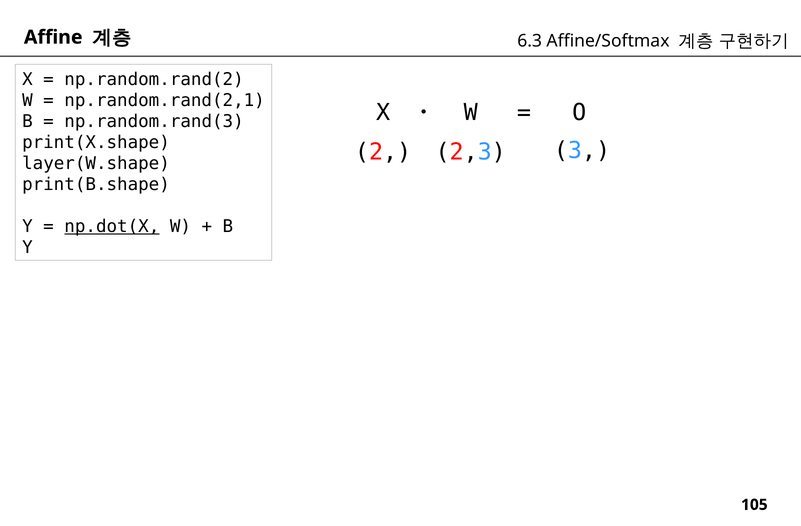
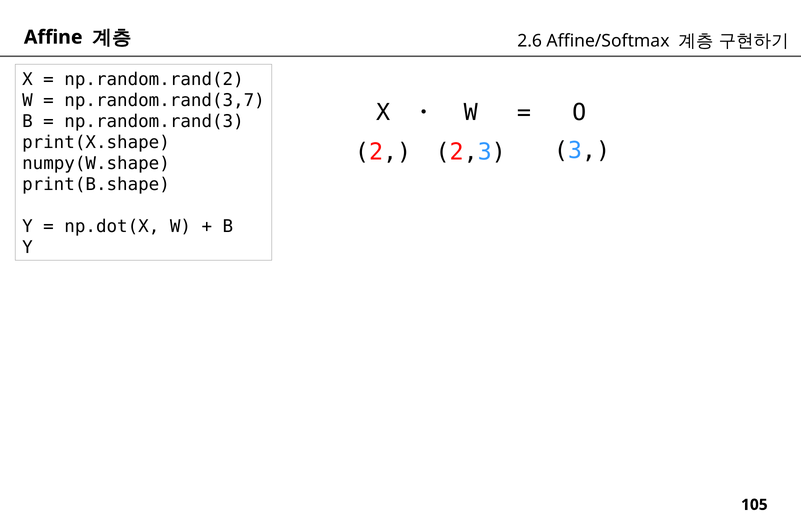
6.3: 6.3 -> 2.6
np.random.rand(2,1: np.random.rand(2,1 -> np.random.rand(3,7
layer(W.shape: layer(W.shape -> numpy(W.shape
np.dot(X underline: present -> none
